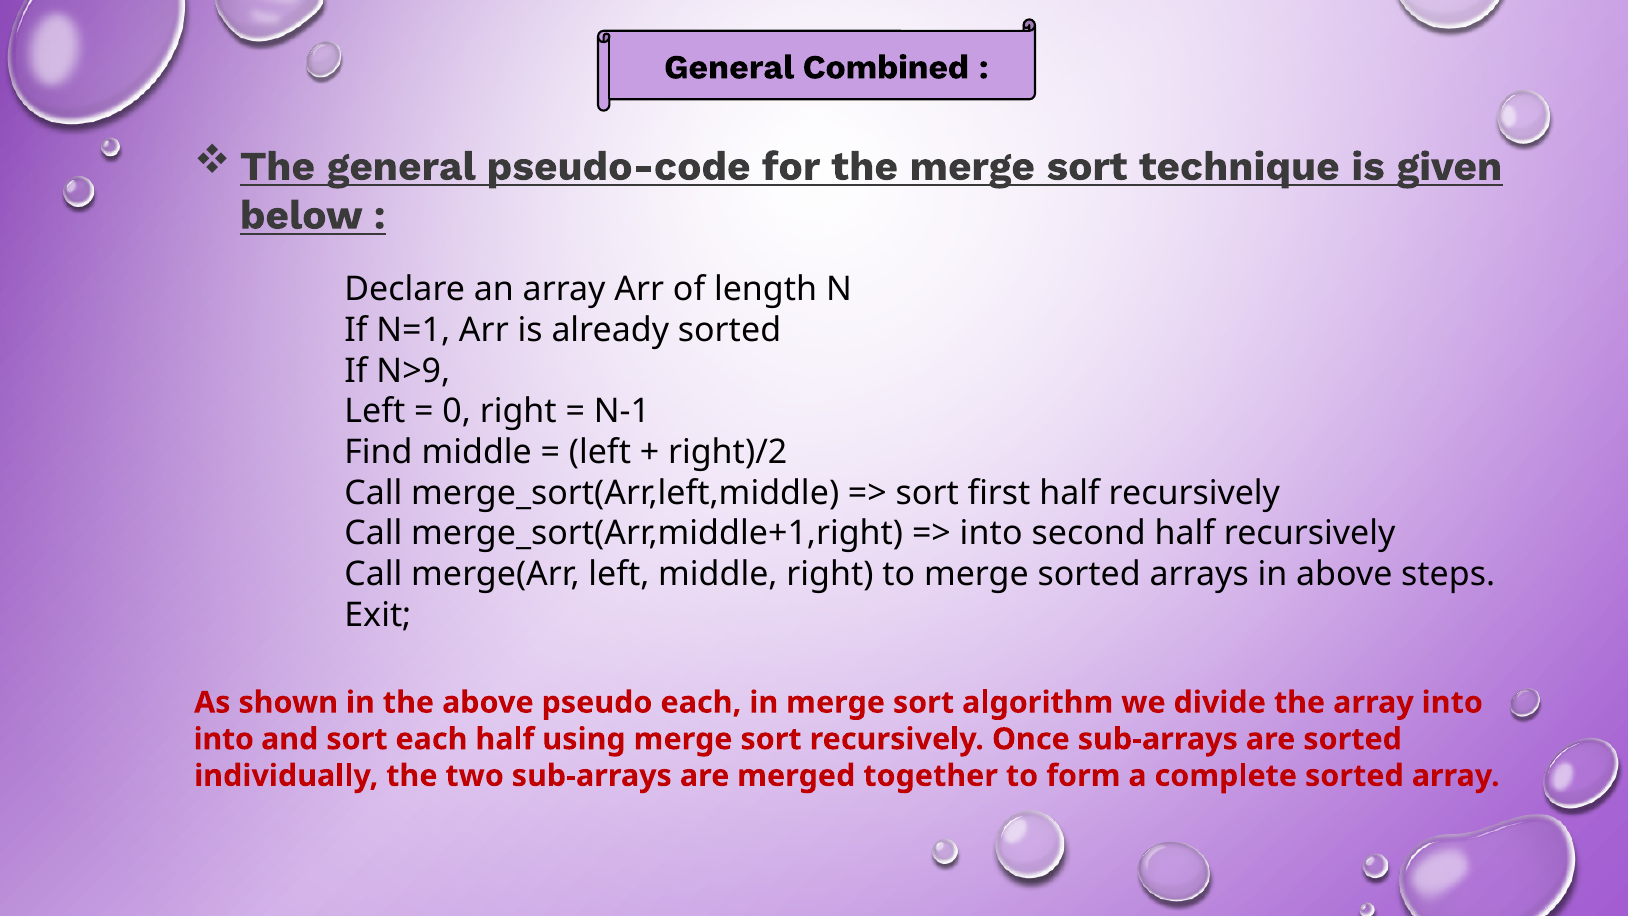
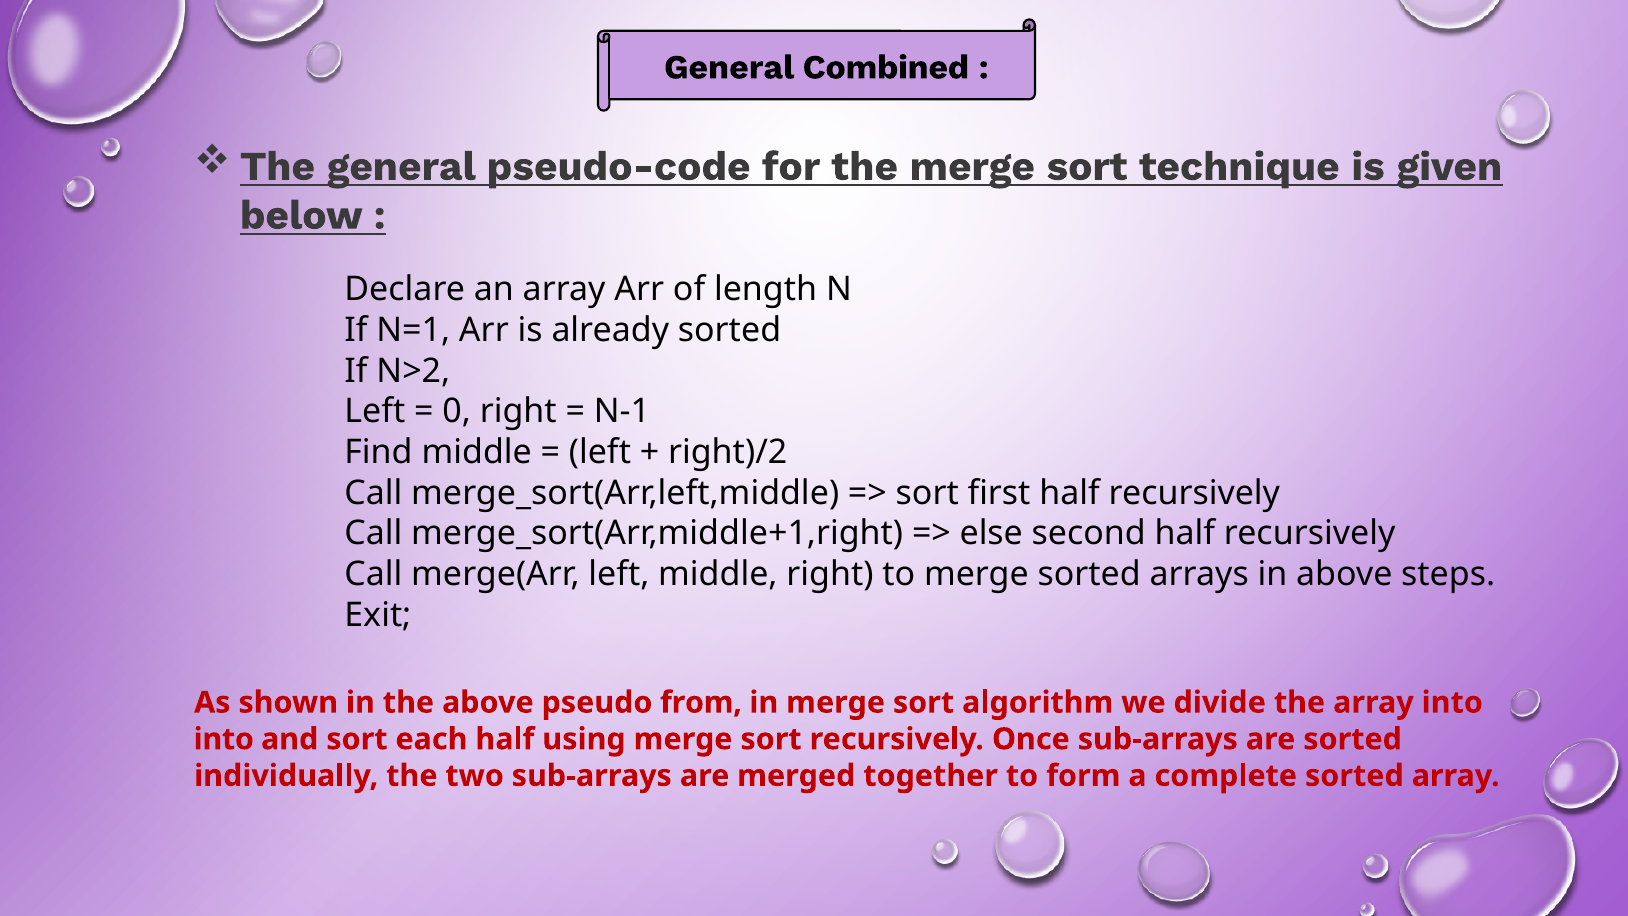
N>9: N>9 -> N>2
into at (991, 534): into -> else
pseudo each: each -> from
